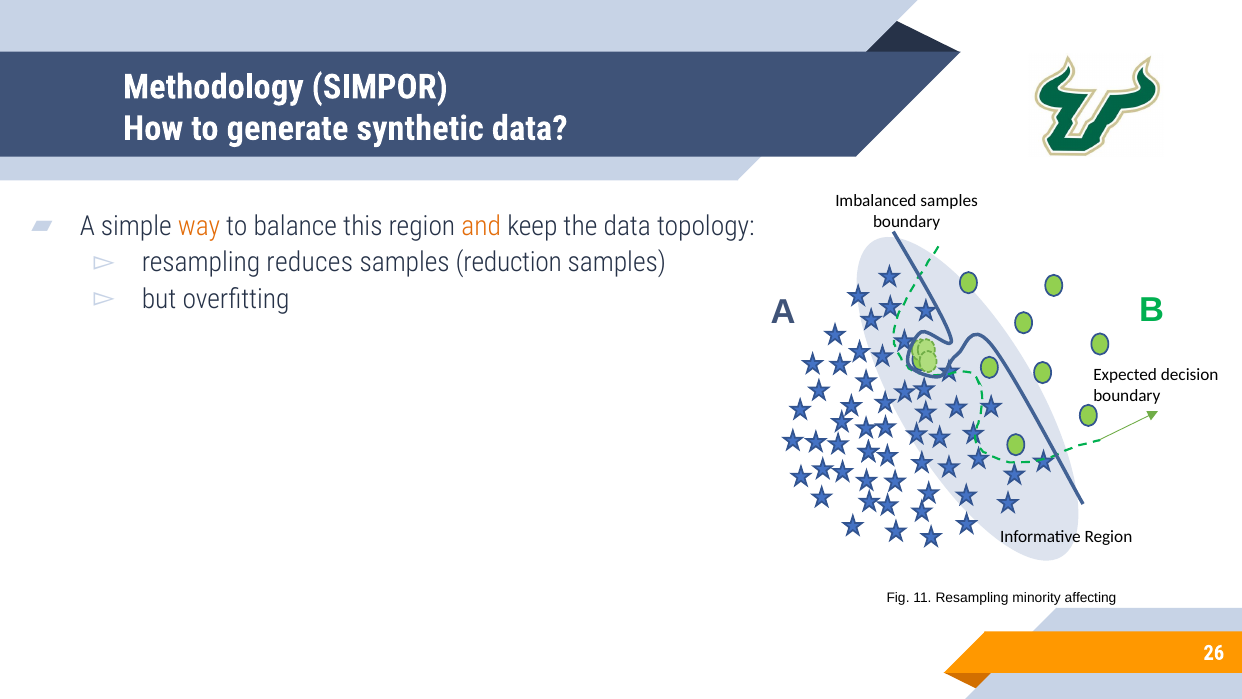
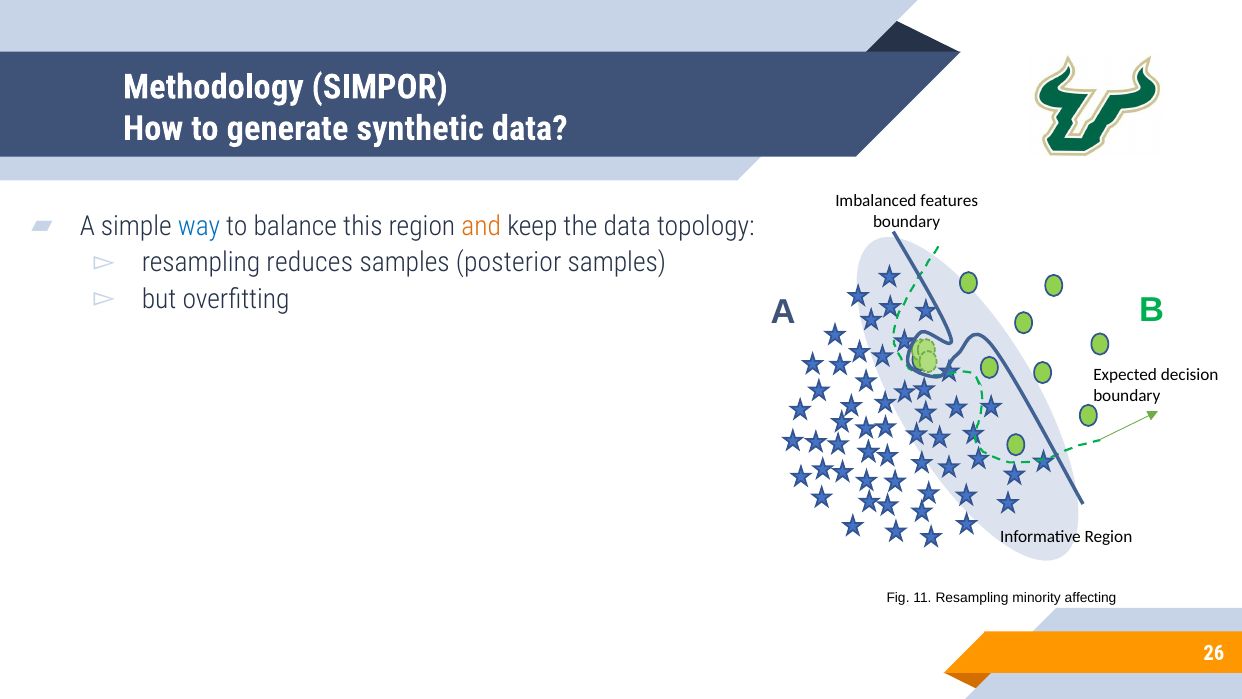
Imbalanced samples: samples -> features
way colour: orange -> blue
reduction: reduction -> posterior
